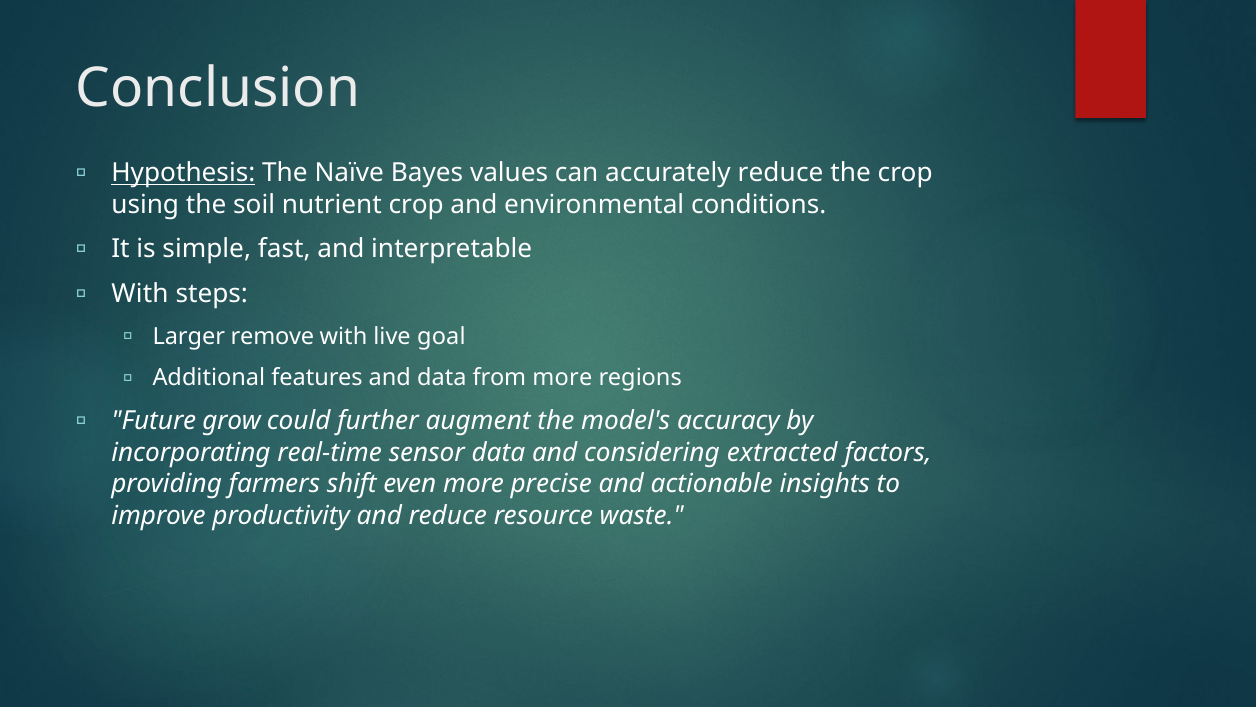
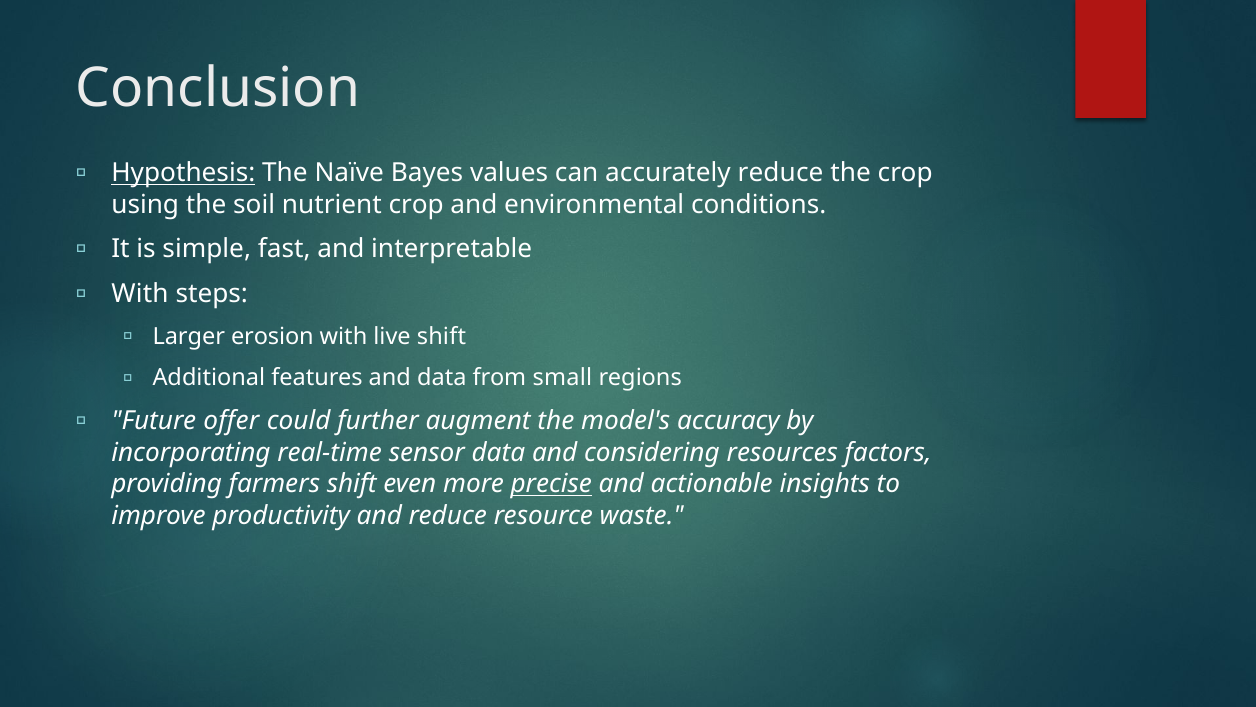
remove: remove -> erosion
live goal: goal -> shift
from more: more -> small
grow: grow -> offer
extracted: extracted -> resources
precise underline: none -> present
